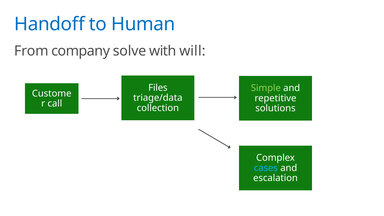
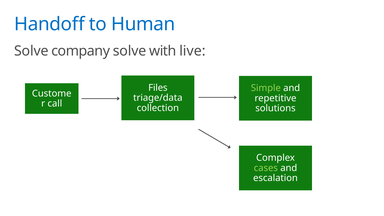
From at (31, 51): From -> Solve
will: will -> live
cases colour: light blue -> light green
